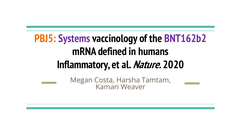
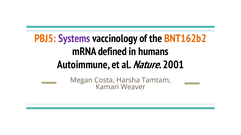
BNT162b2 colour: purple -> orange
Inflammatory: Inflammatory -> Autoimmune
2020: 2020 -> 2001
